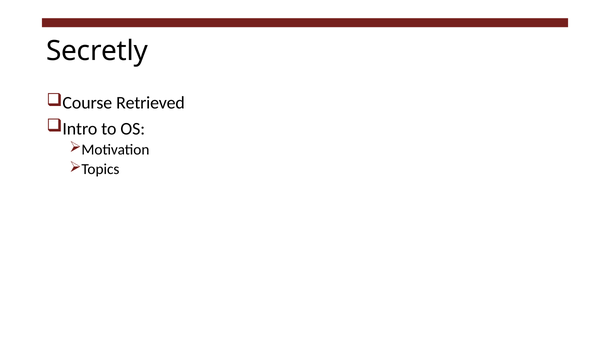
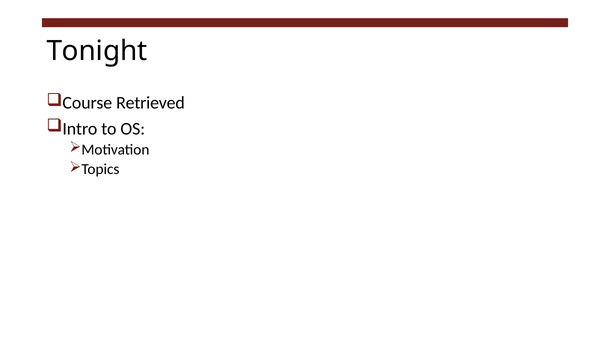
Secretly: Secretly -> Tonight
